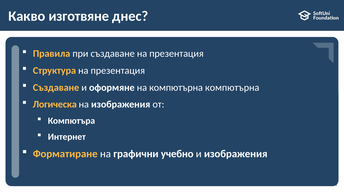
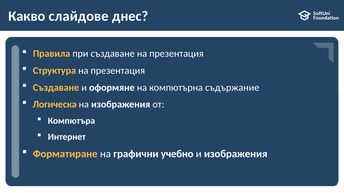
изготвяне: изготвяне -> слайдове
компютърна компютърна: компютърна -> съдържание
